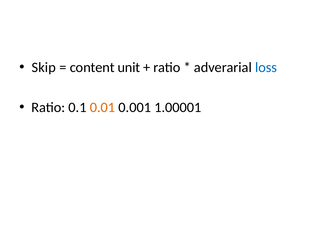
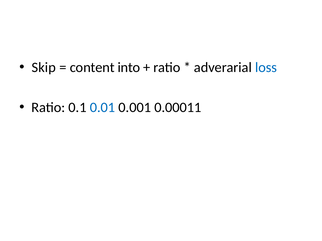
unit: unit -> into
0.01 colour: orange -> blue
1.00001: 1.00001 -> 0.00011
